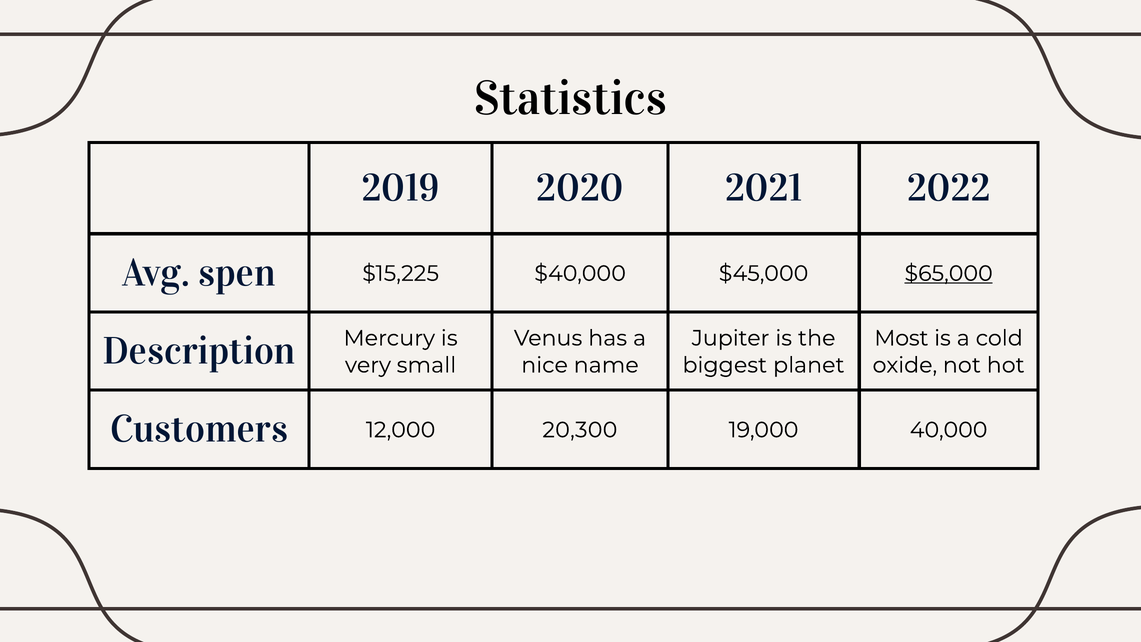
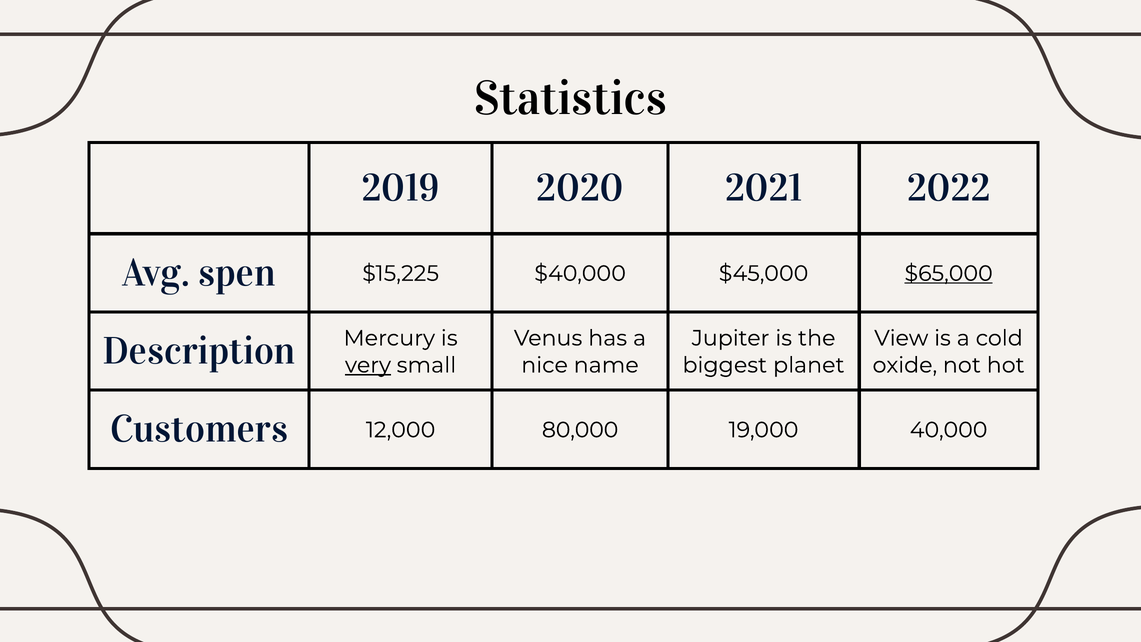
Most: Most -> View
very underline: none -> present
20,300: 20,300 -> 80,000
